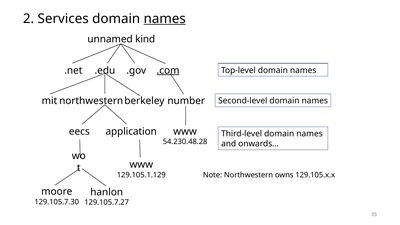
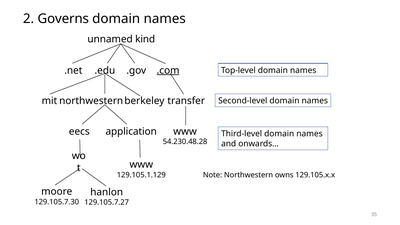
Services: Services -> Governs
names at (165, 19) underline: present -> none
number: number -> transfer
